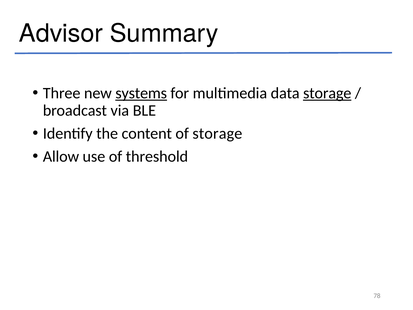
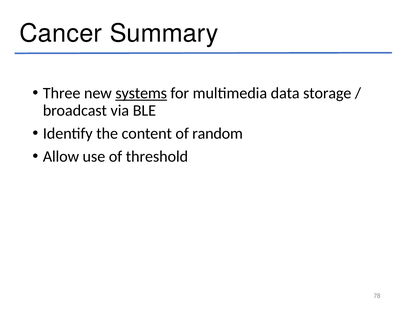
Advisor: Advisor -> Cancer
storage at (327, 93) underline: present -> none
of storage: storage -> random
